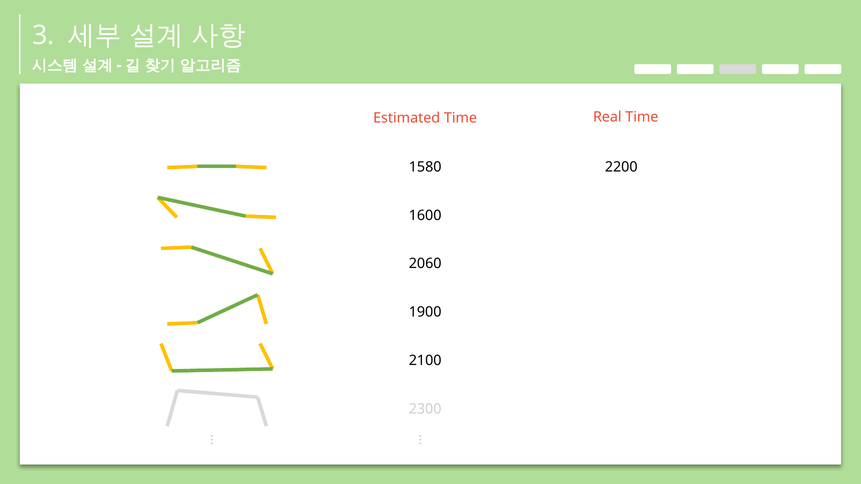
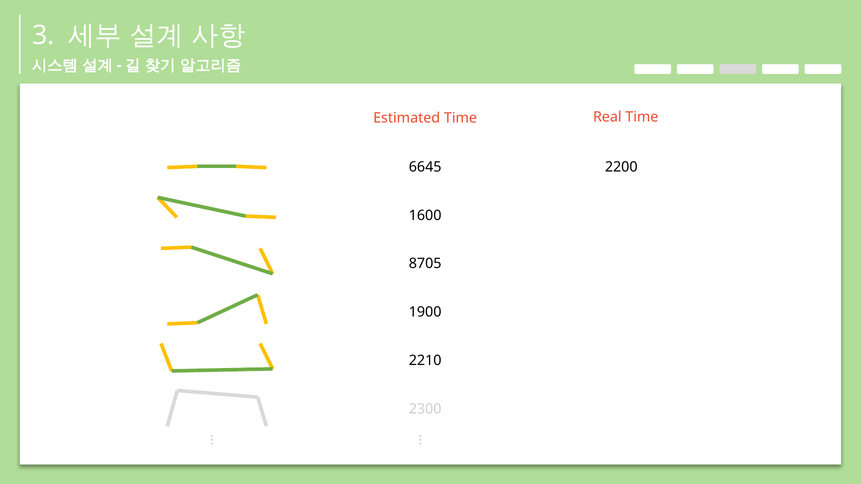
1580: 1580 -> 6645
2060: 2060 -> 8705
2100: 2100 -> 2210
